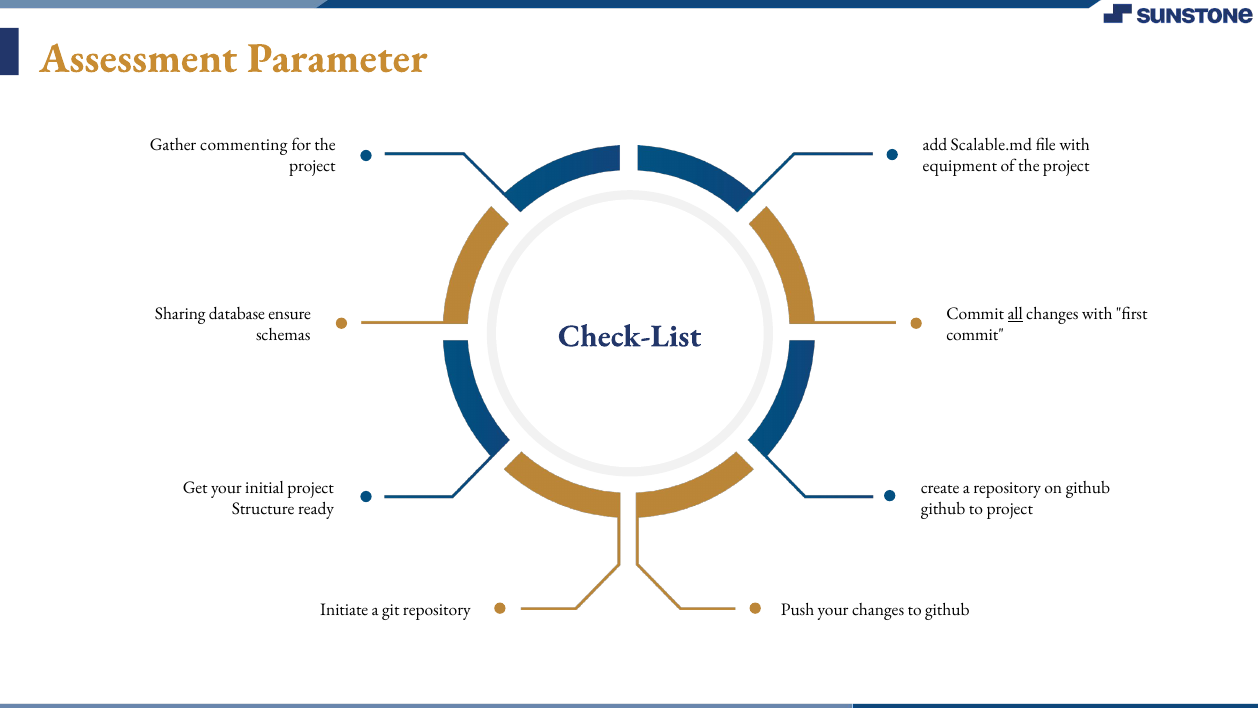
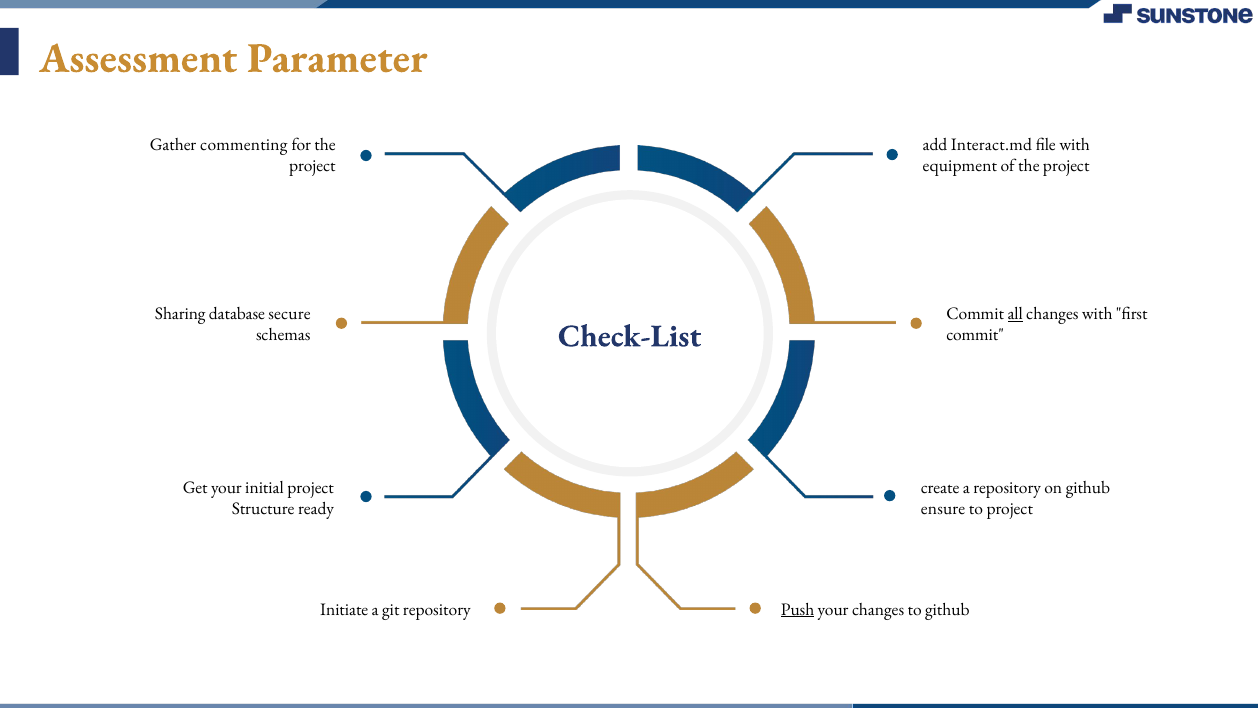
Scalable.md: Scalable.md -> Interact.md
ensure: ensure -> secure
github at (943, 508): github -> ensure
Push underline: none -> present
